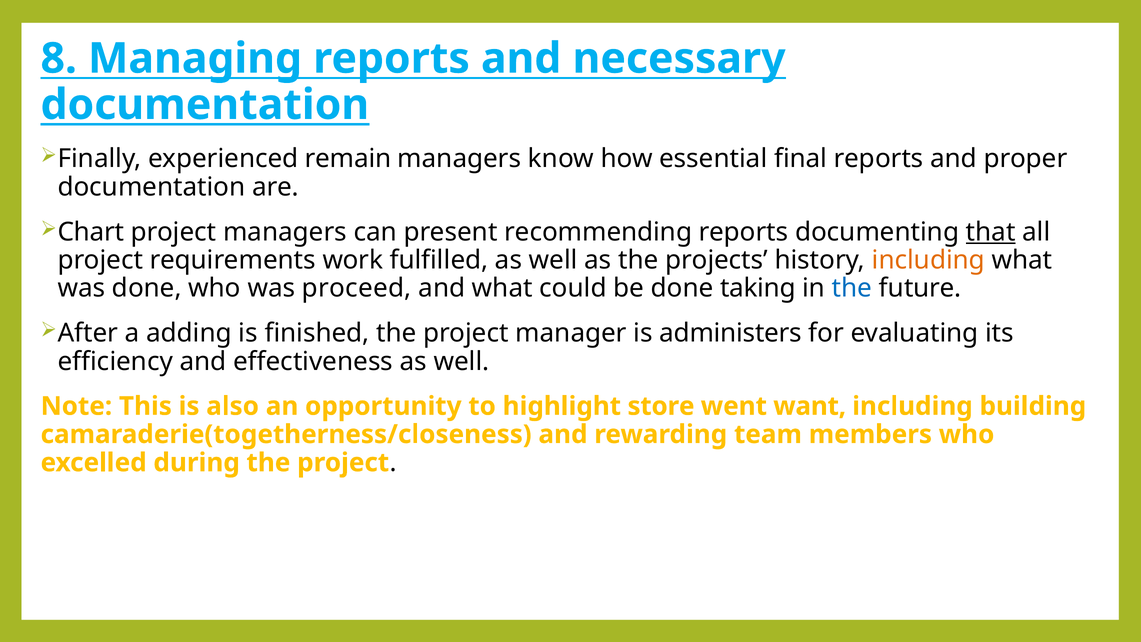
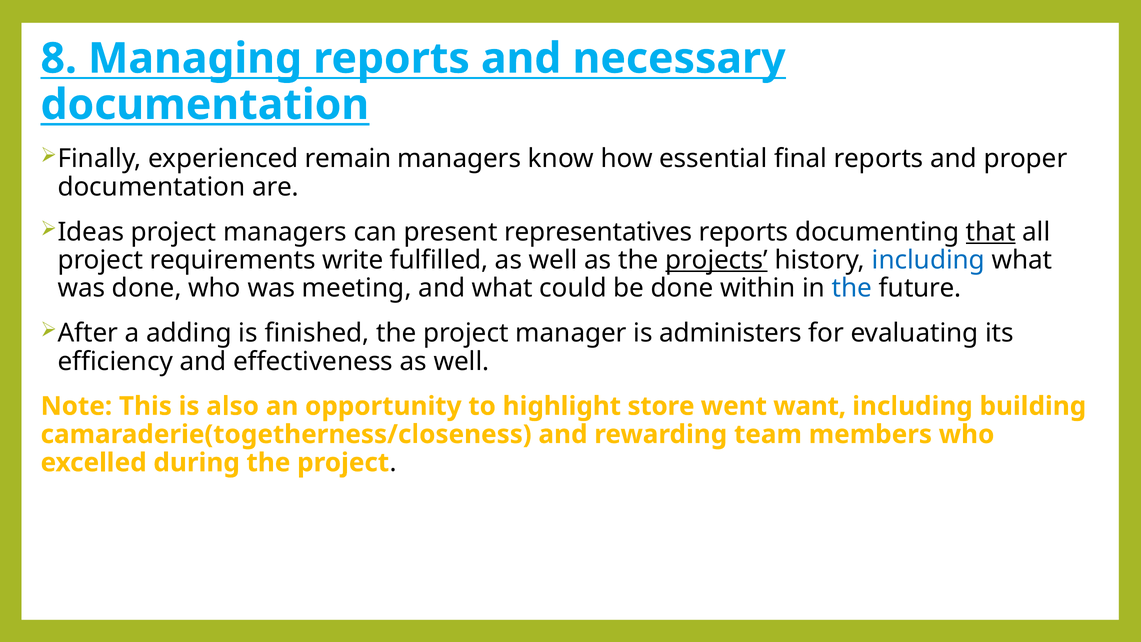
Chart: Chart -> Ideas
recommending: recommending -> representatives
work: work -> write
projects underline: none -> present
including at (928, 260) colour: orange -> blue
proceed: proceed -> meeting
taking: taking -> within
